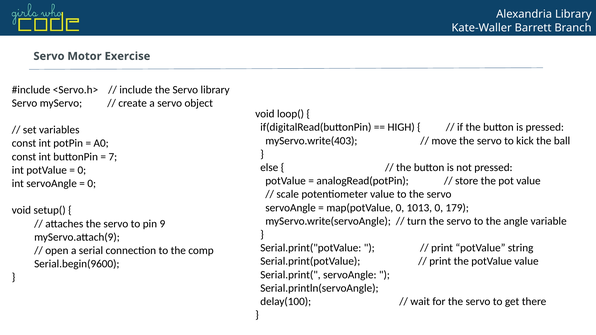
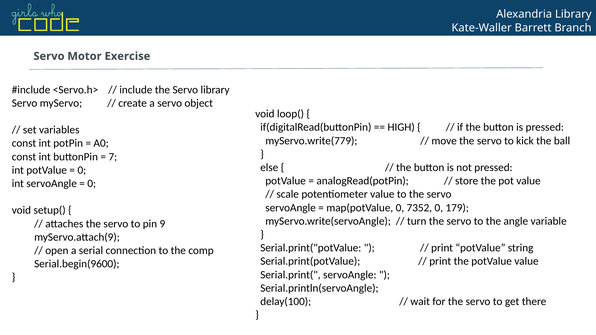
myServo.write(403: myServo.write(403 -> myServo.write(779
1013: 1013 -> 7352
